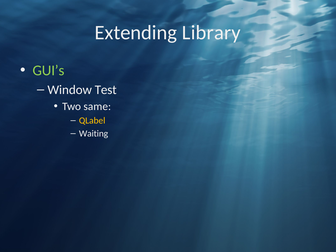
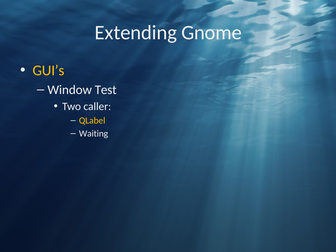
Library: Library -> Gnome
GUI’s colour: light green -> yellow
same: same -> caller
